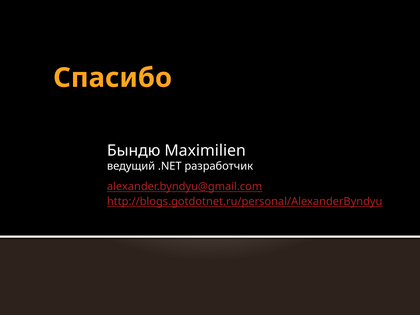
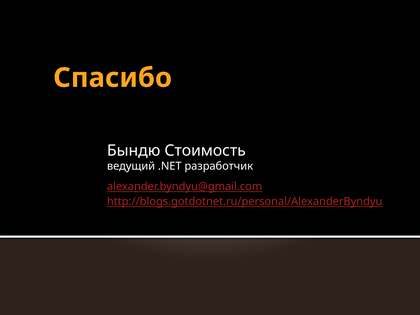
Maximilien: Maximilien -> Стоимость
